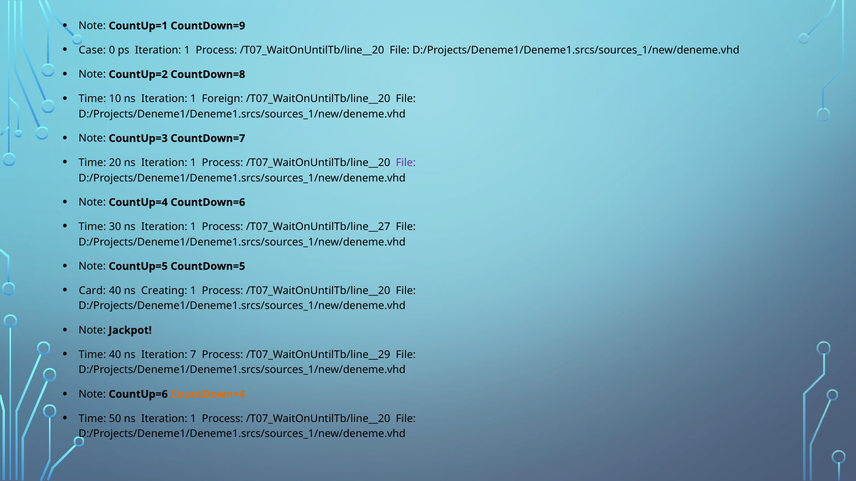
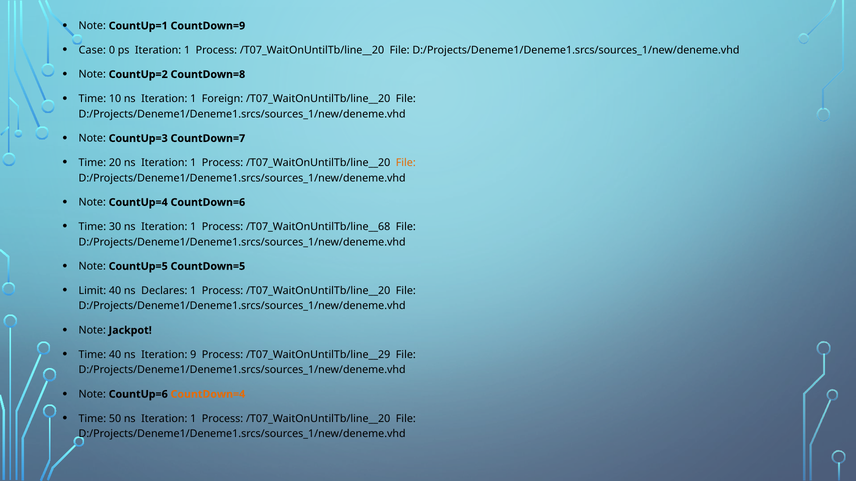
File at (406, 163) colour: purple -> orange
/T07_WaitOnUntilTb/line__27: /T07_WaitOnUntilTb/line__27 -> /T07_WaitOnUntilTb/line__68
Card: Card -> Limit
Creating: Creating -> Declares
7: 7 -> 9
